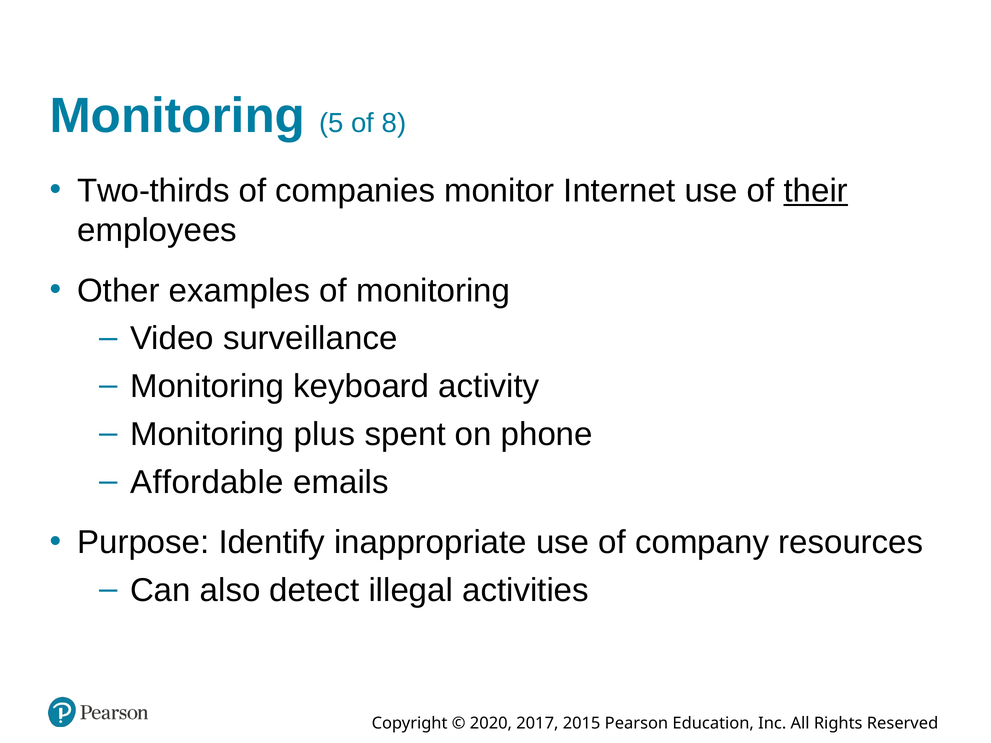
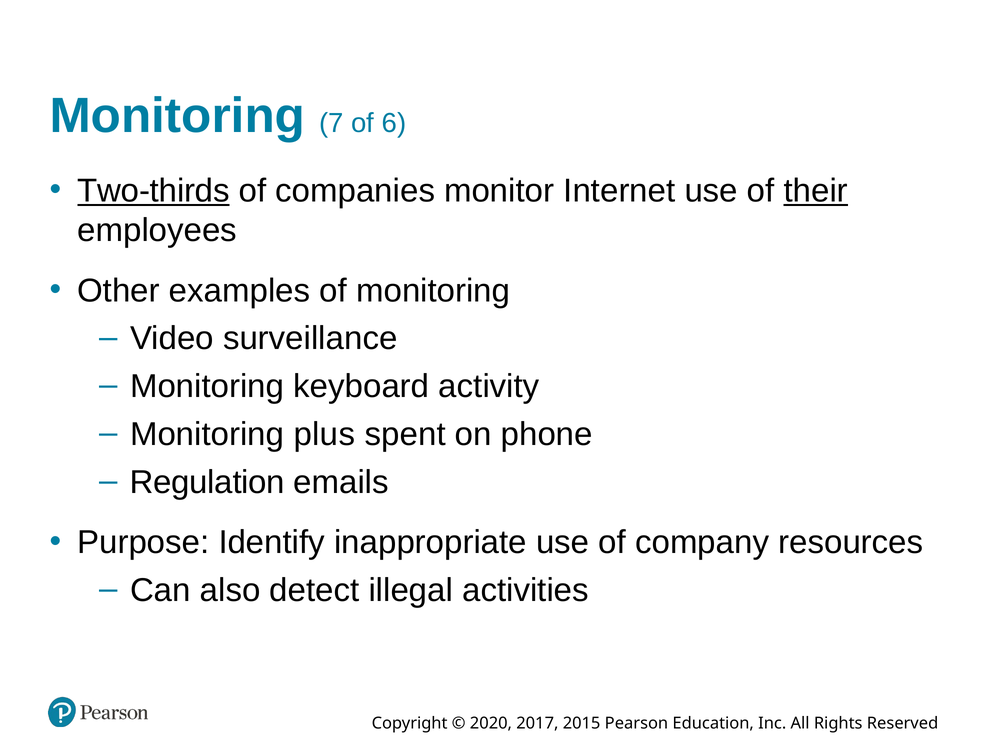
5: 5 -> 7
8: 8 -> 6
Two-thirds underline: none -> present
Affordable: Affordable -> Regulation
